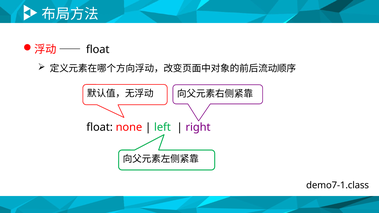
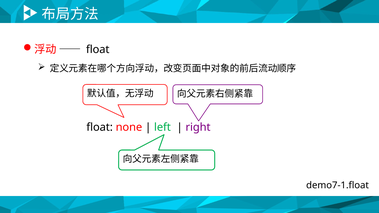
demo7-1.class: demo7-1.class -> demo7-1.float
